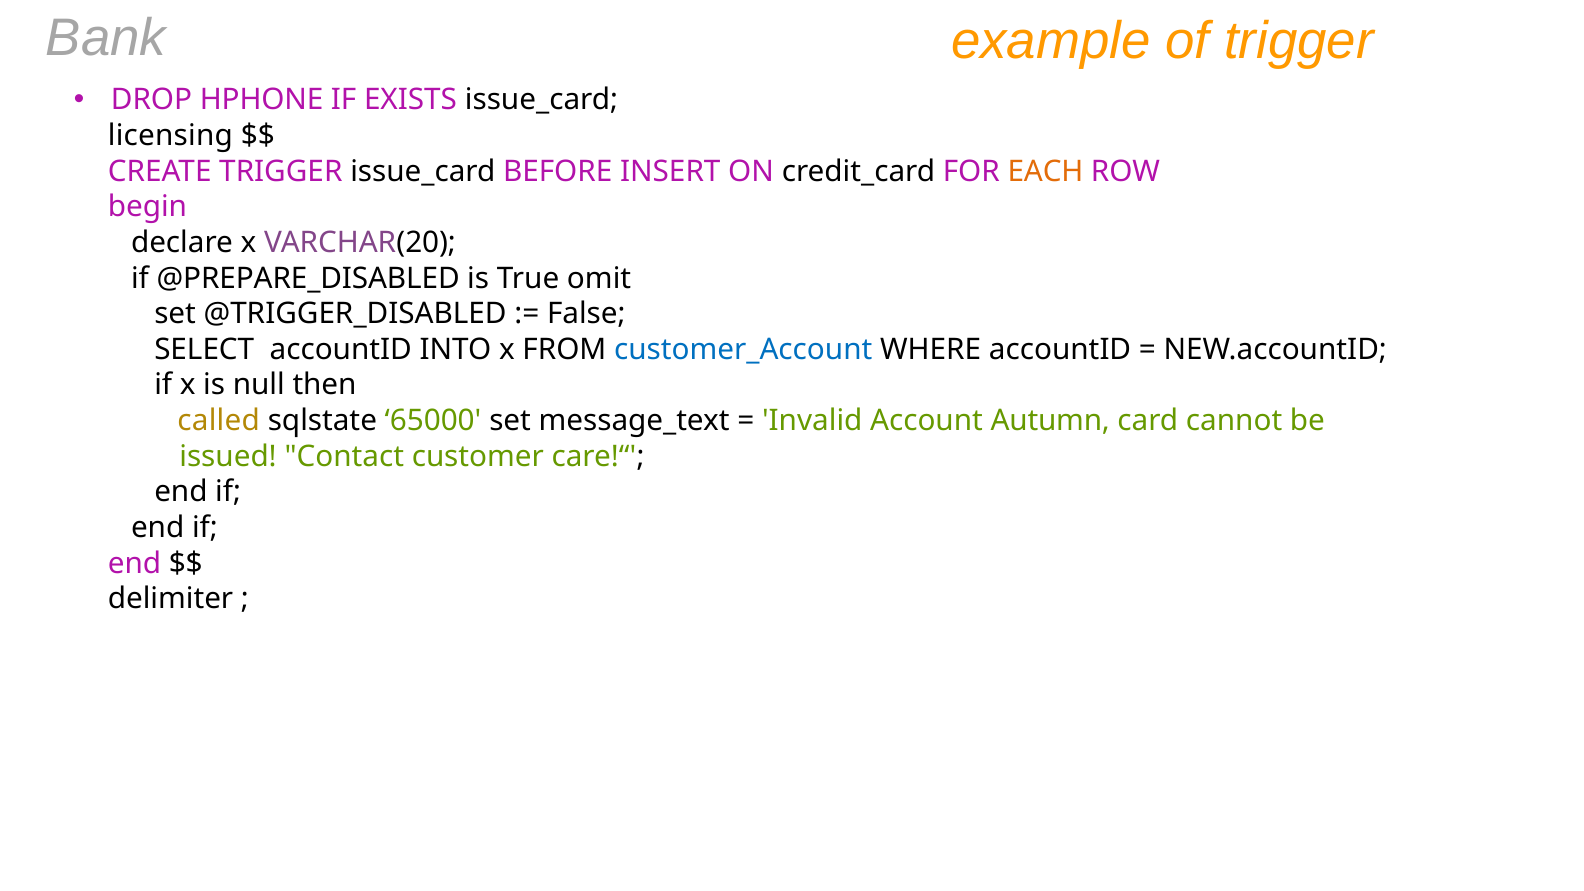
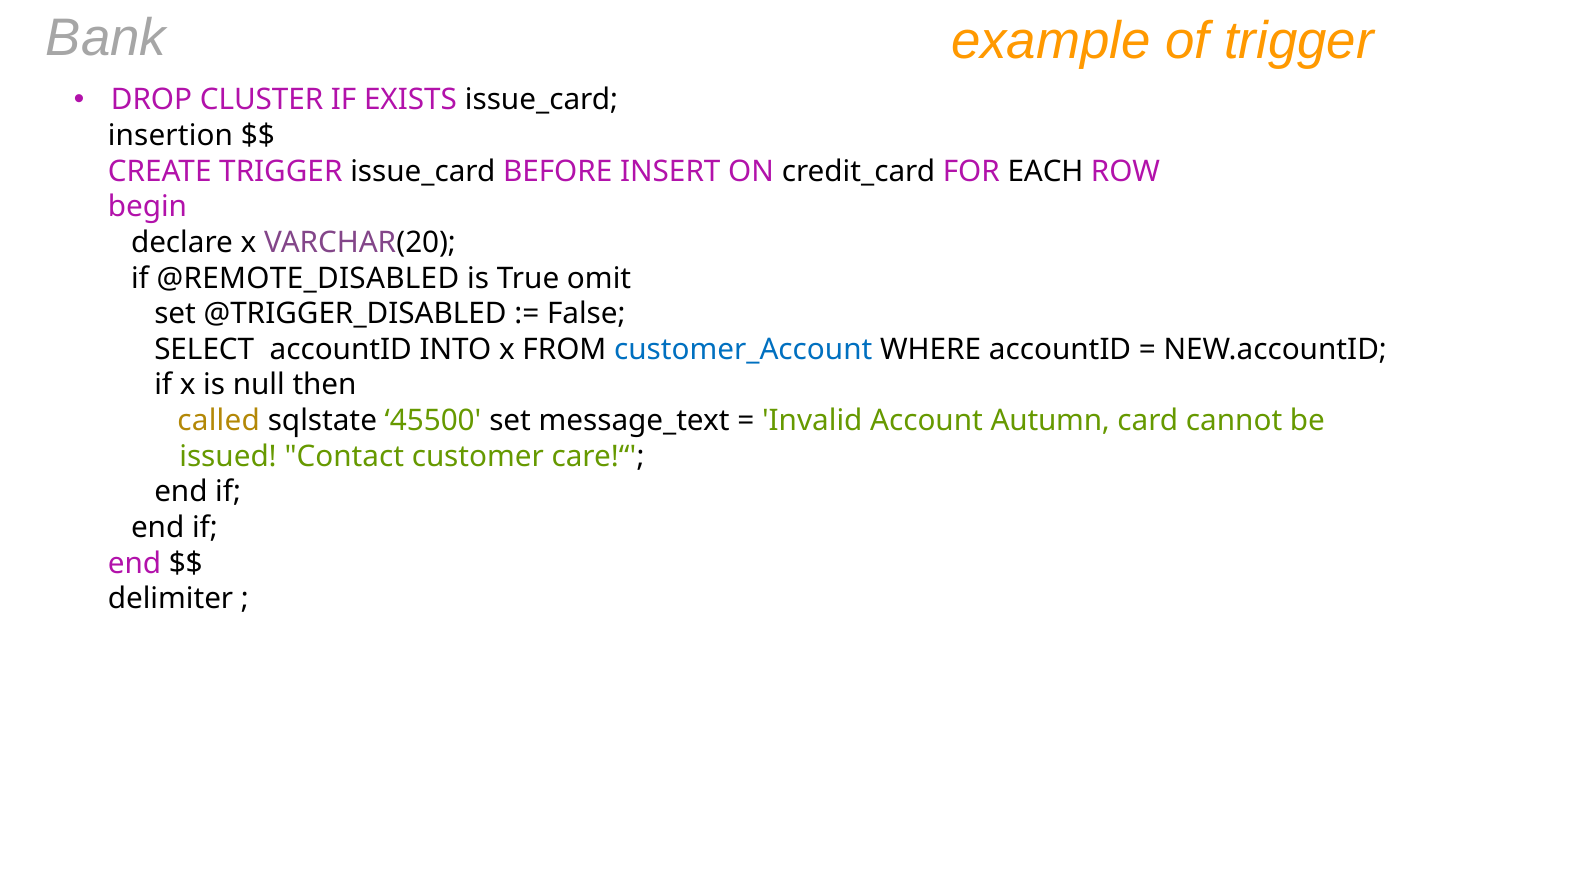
HPHONE: HPHONE -> CLUSTER
licensing: licensing -> insertion
EACH colour: orange -> black
@PREPARE_DISABLED: @PREPARE_DISABLED -> @REMOTE_DISABLED
65000: 65000 -> 45500
